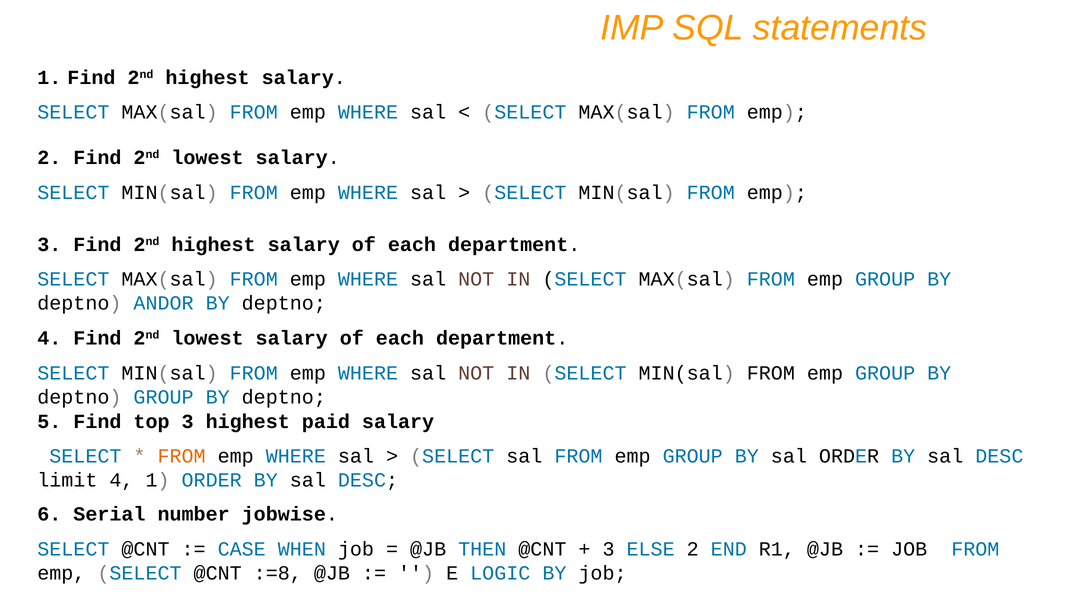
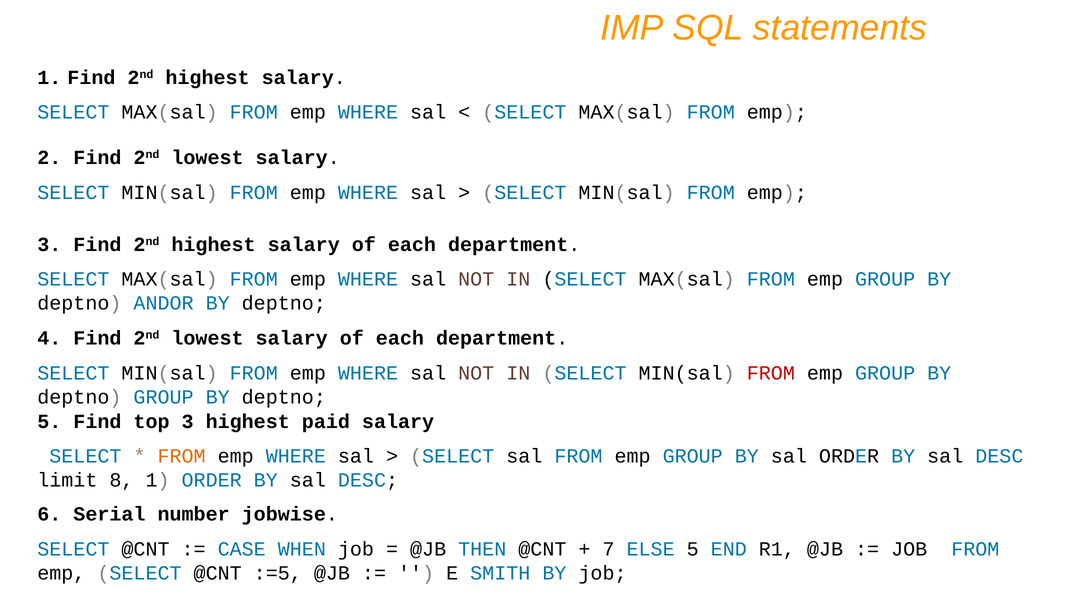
FROM at (771, 372) colour: black -> red
limit 4: 4 -> 8
3 at (609, 548): 3 -> 7
ELSE 2: 2 -> 5
:=8: :=8 -> :=5
LOGIC: LOGIC -> SMITH
